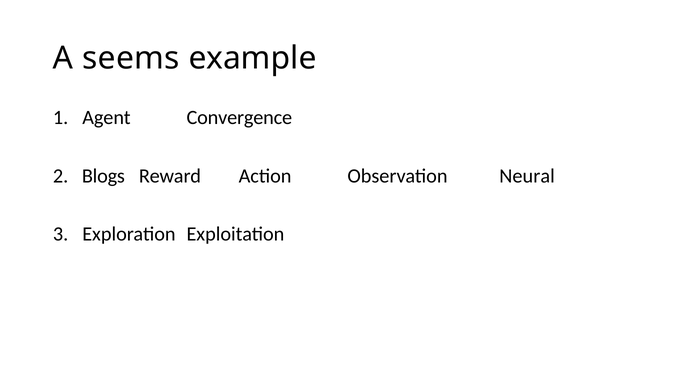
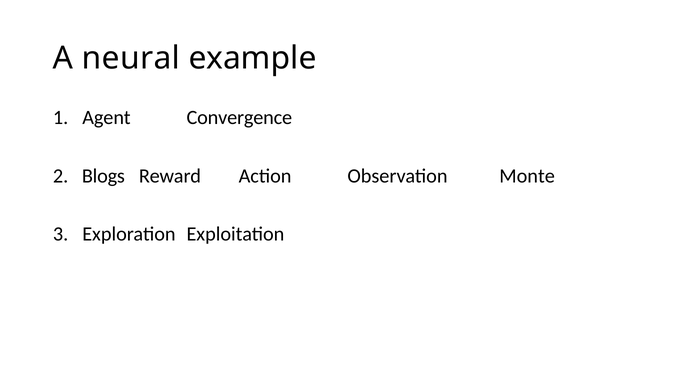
seems: seems -> neural
Neural: Neural -> Monte
